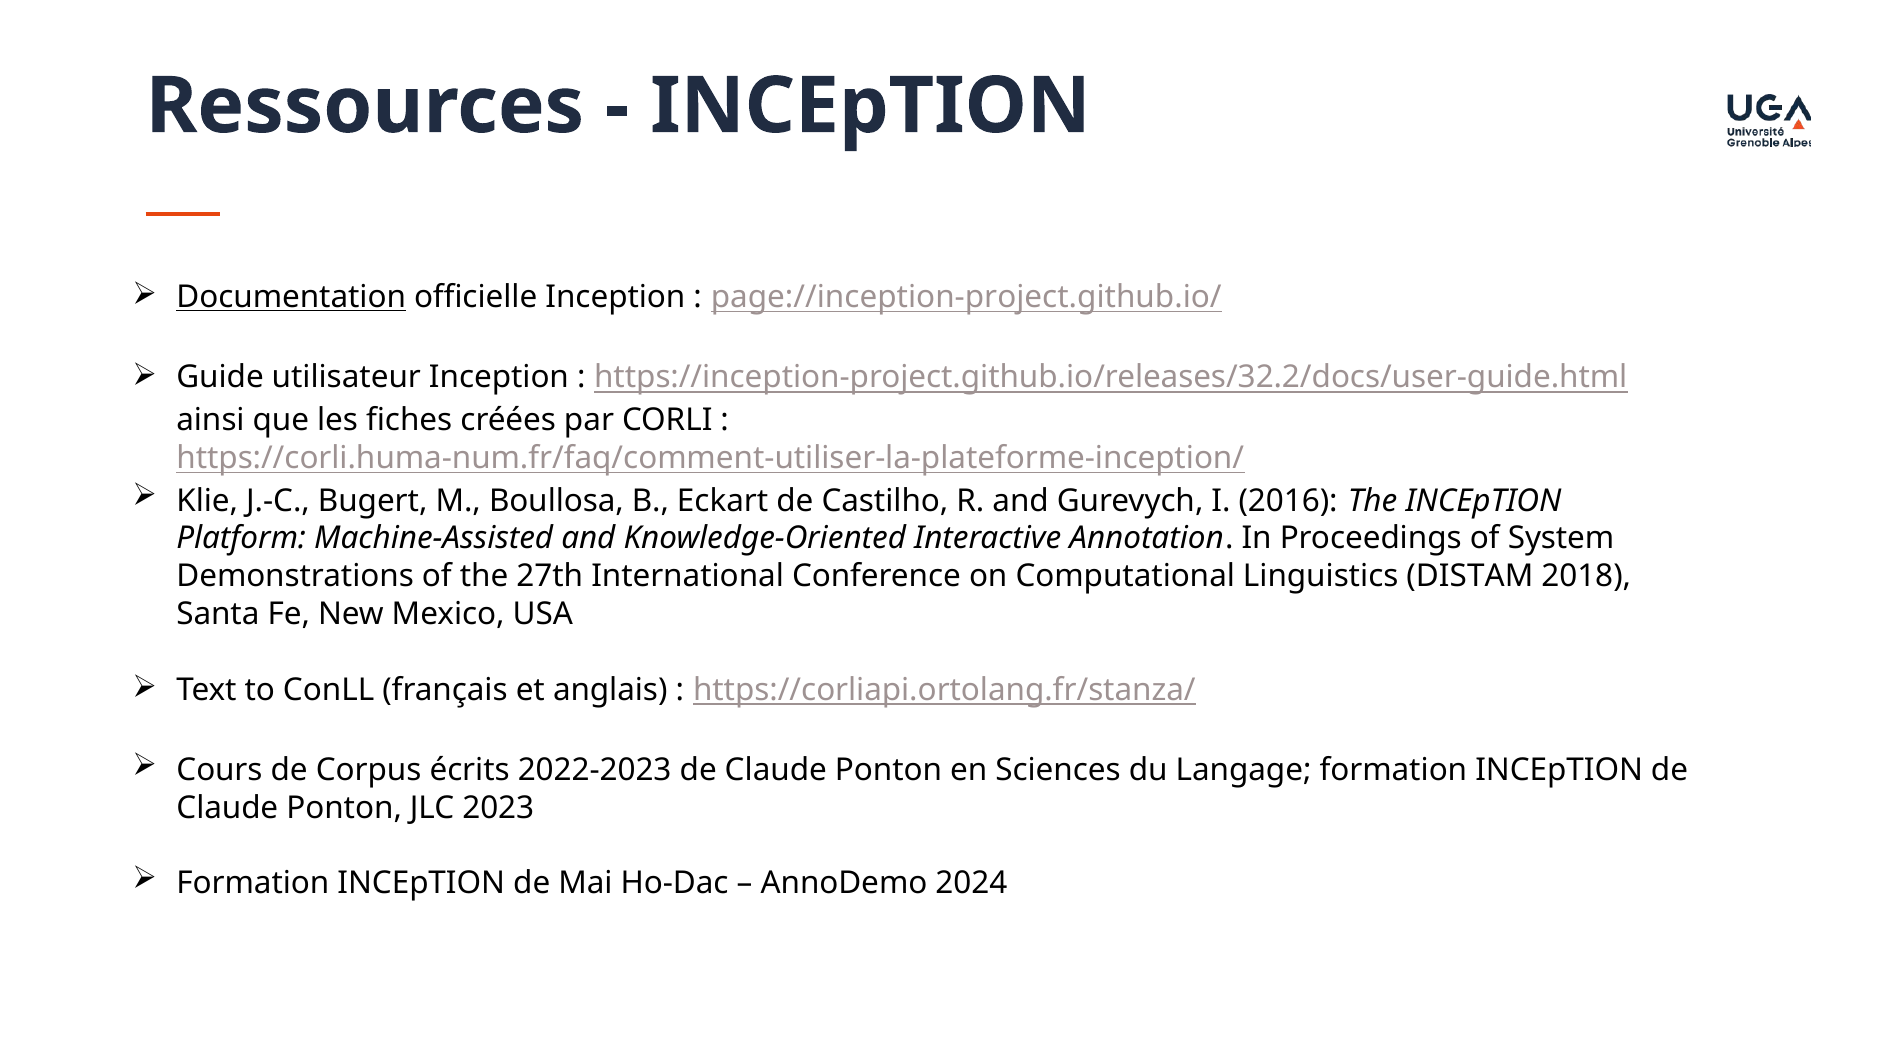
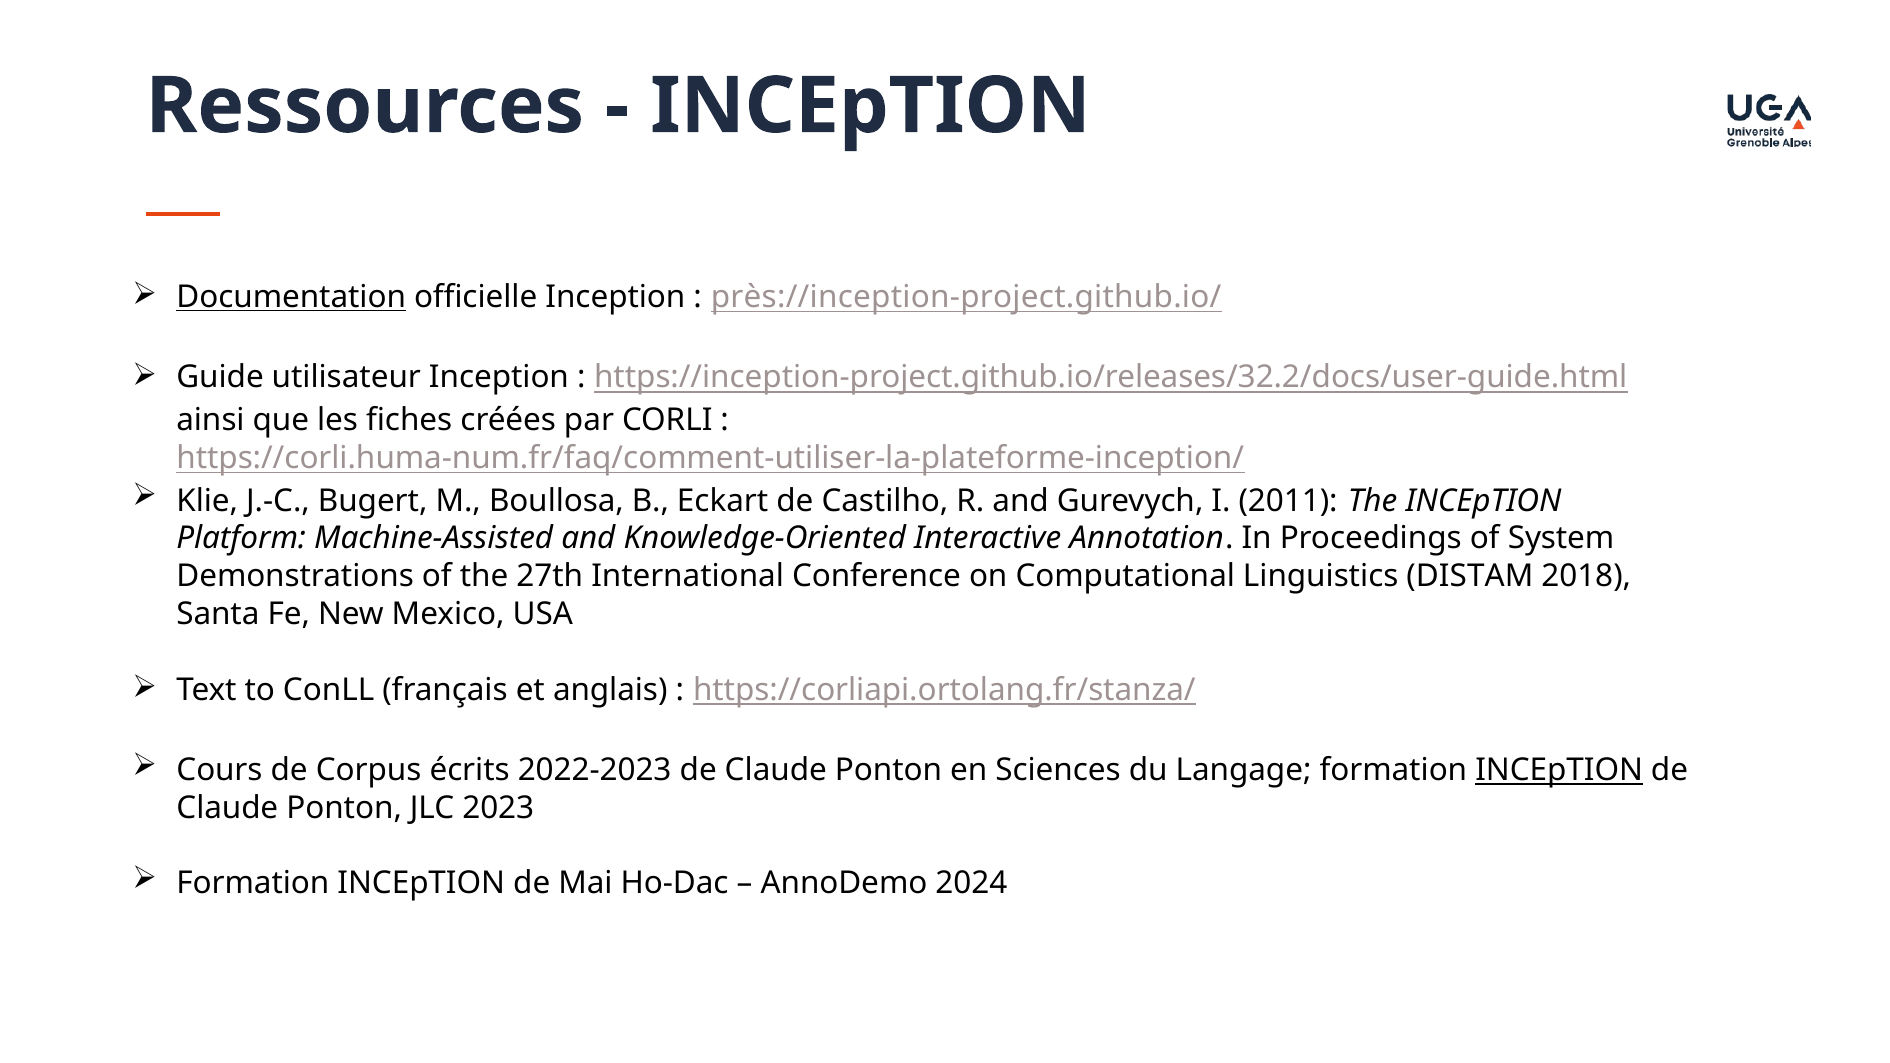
page://inception-project.github.io/: page://inception-project.github.io/ -> près://inception-project.github.io/
2016: 2016 -> 2011
INCEpTION at (1559, 770) underline: none -> present
